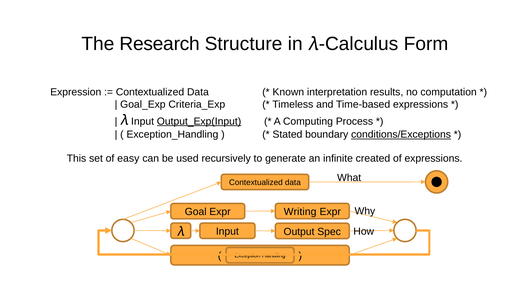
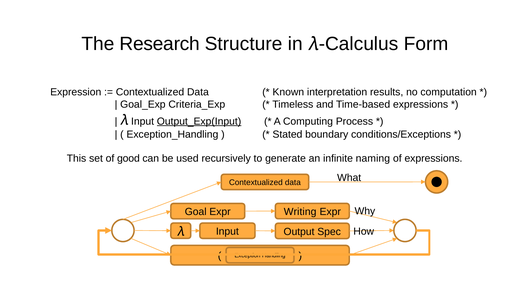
conditions/Exceptions underline: present -> none
easy: easy -> good
created: created -> naming
